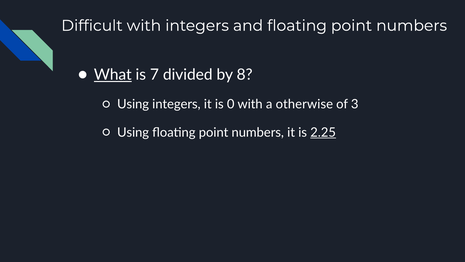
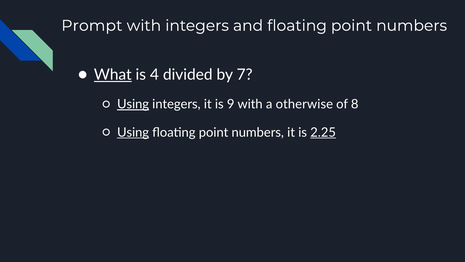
Difficult: Difficult -> Prompt
7: 7 -> 4
8: 8 -> 7
Using at (133, 104) underline: none -> present
0: 0 -> 9
3: 3 -> 8
Using at (133, 132) underline: none -> present
